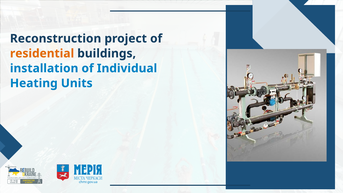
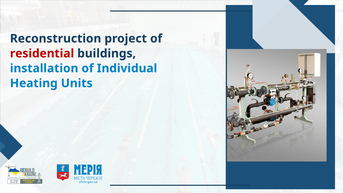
residential colour: orange -> red
